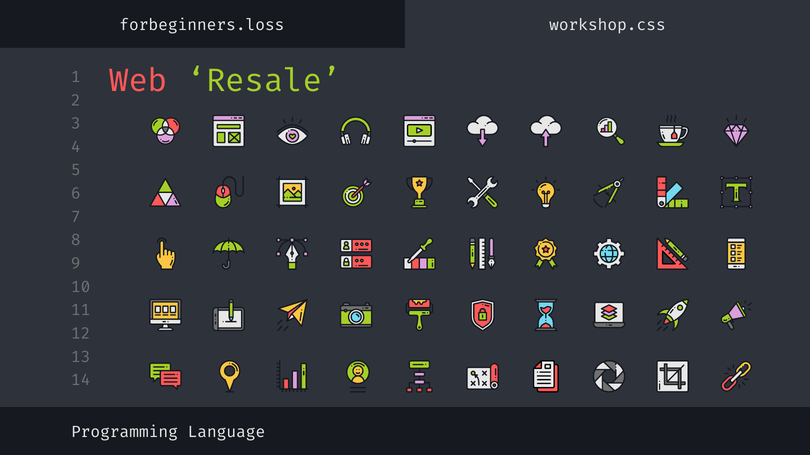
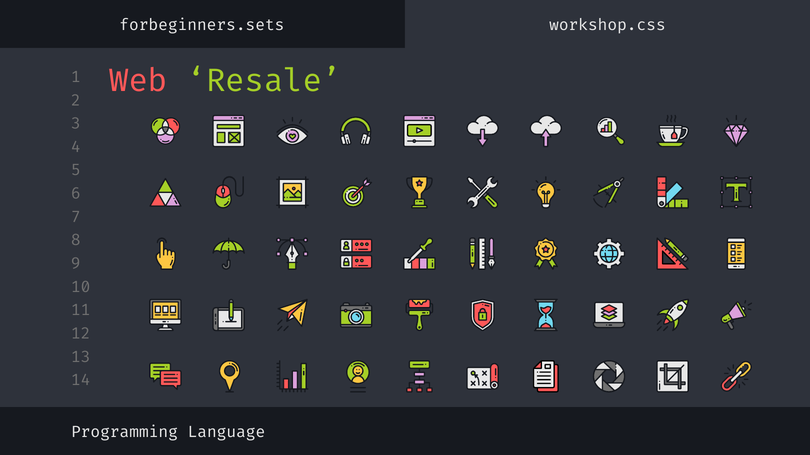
forbeginners.loss: forbeginners.loss -> forbeginners.sets
